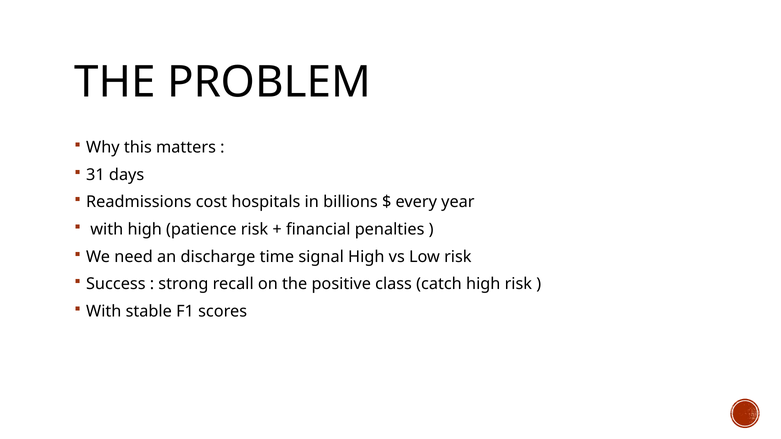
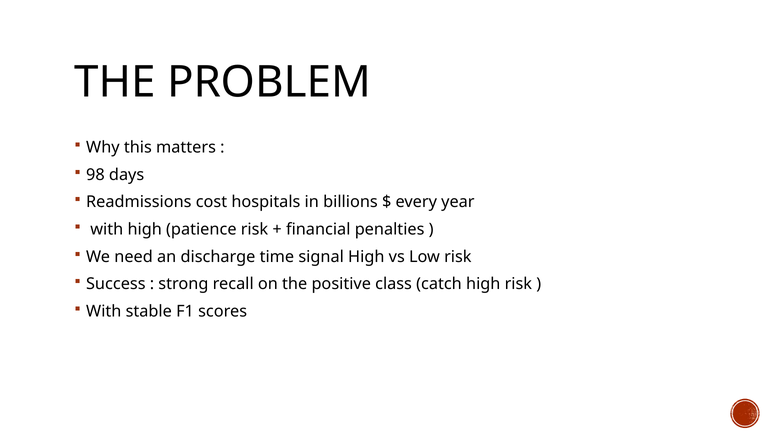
31: 31 -> 98
